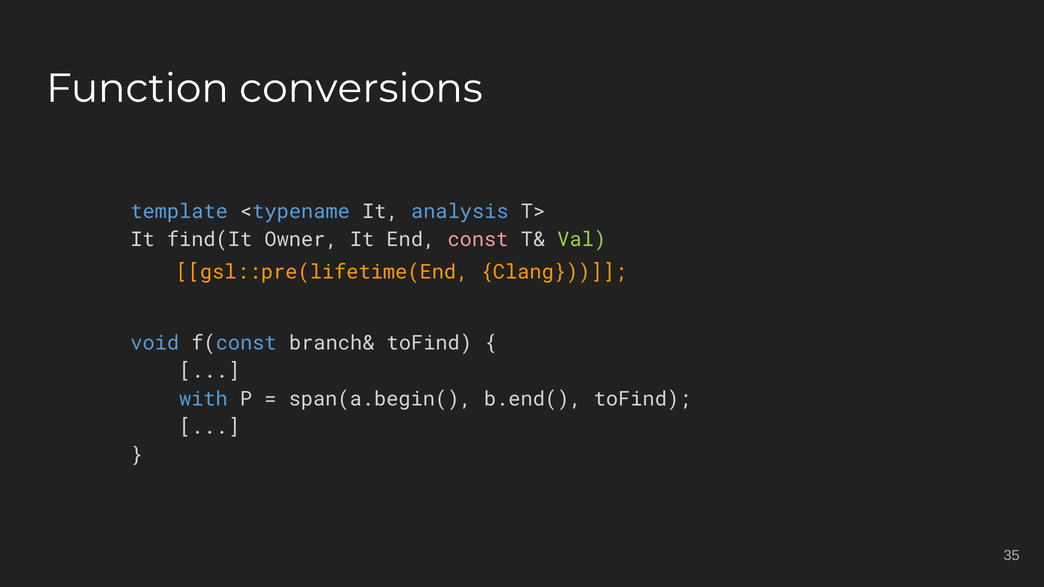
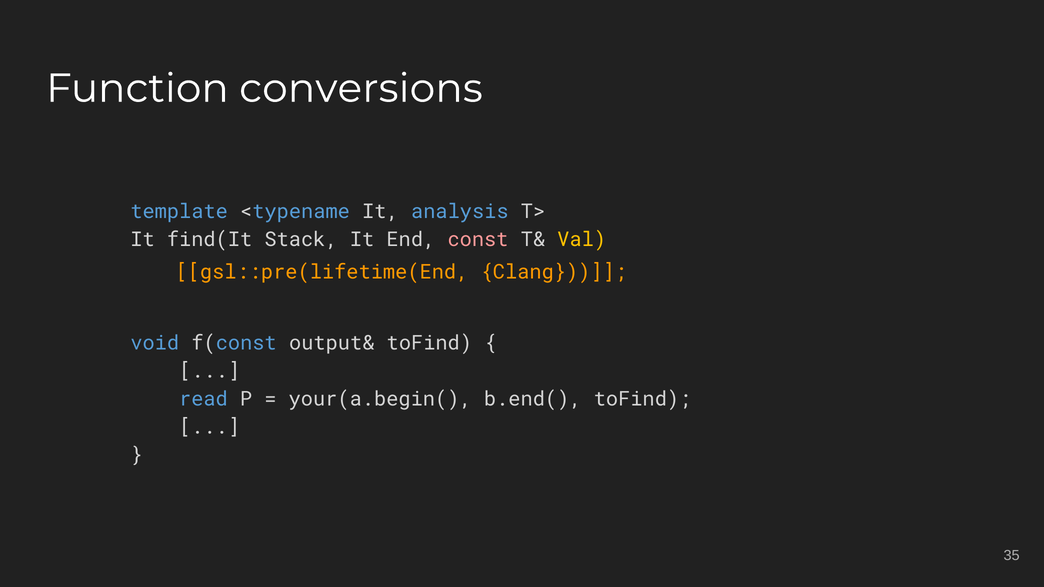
Owner: Owner -> Stack
Val colour: light green -> yellow
branch&: branch& -> output&
with: with -> read
span(a.begin(: span(a.begin( -> your(a.begin(
